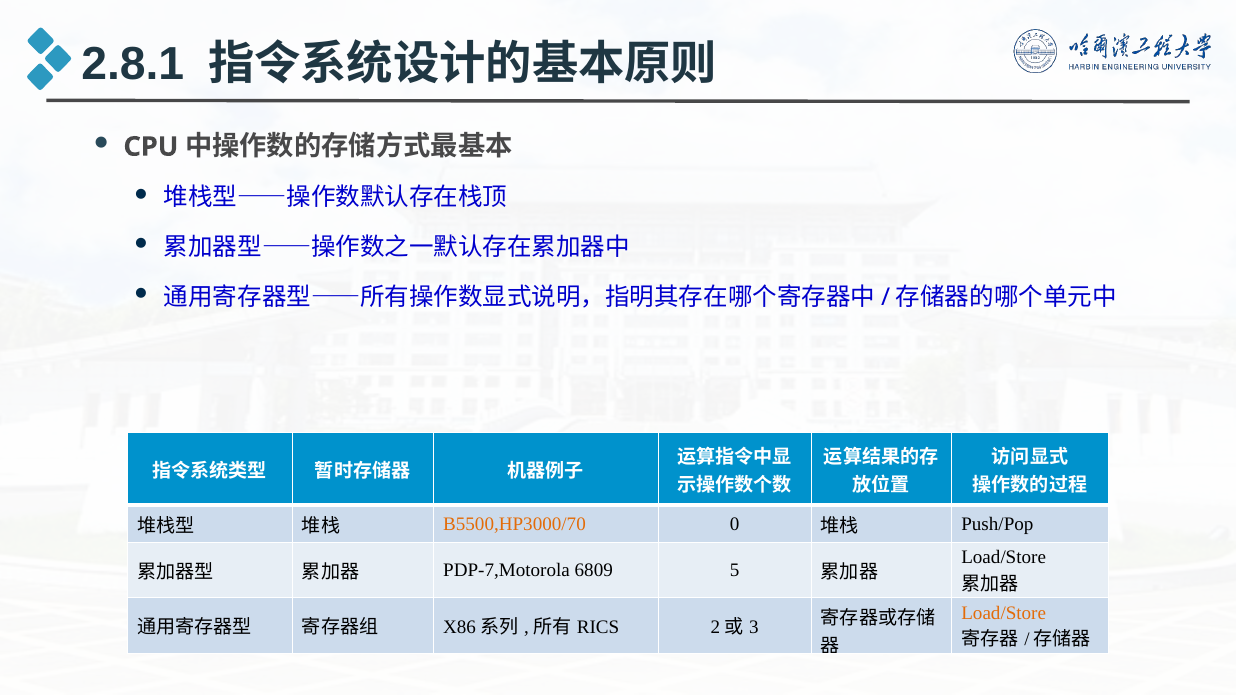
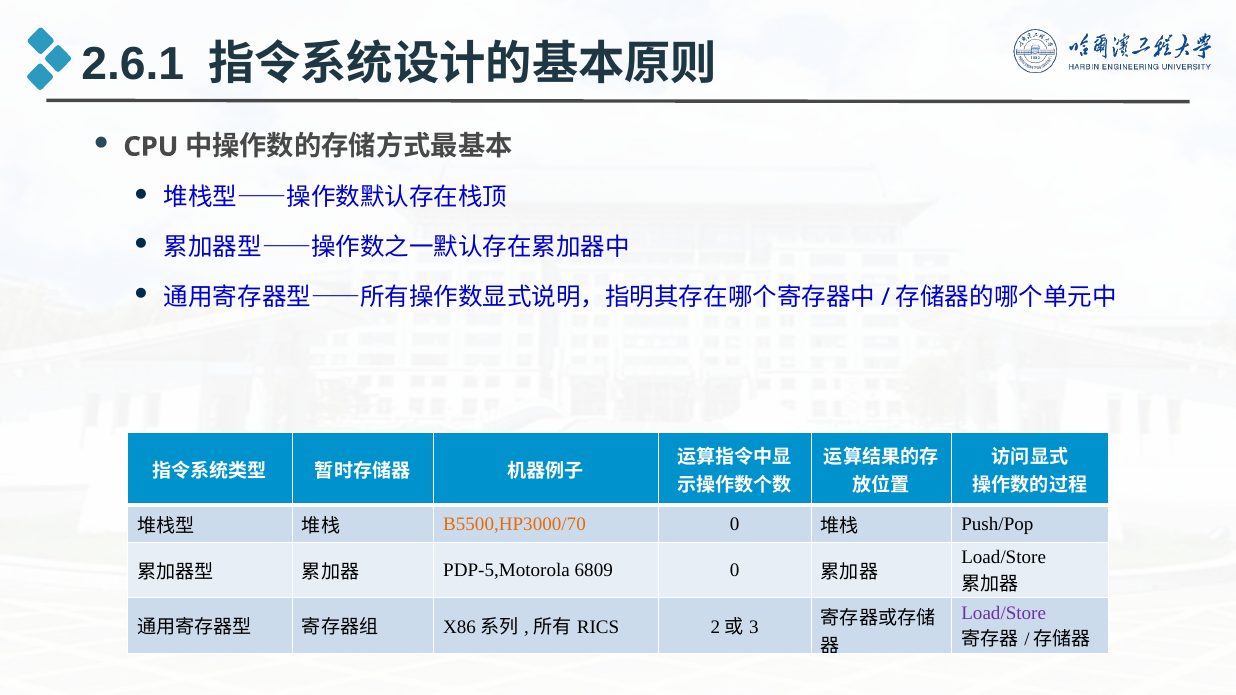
2.8.1: 2.8.1 -> 2.6.1
PDP-7,Motorola: PDP-7,Motorola -> PDP-5,Motorola
6809 5: 5 -> 0
Load/Store at (1004, 613) colour: orange -> purple
